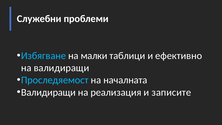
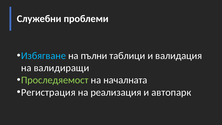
малки: малки -> пълни
ефективно: ефективно -> валидация
Проследяемост colour: light blue -> light green
Валидиращи at (48, 92): Валидиращи -> Регистрация
записите: записите -> автопарк
